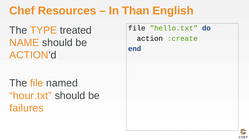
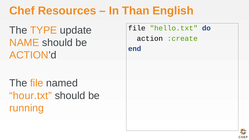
treated: treated -> update
failures: failures -> running
